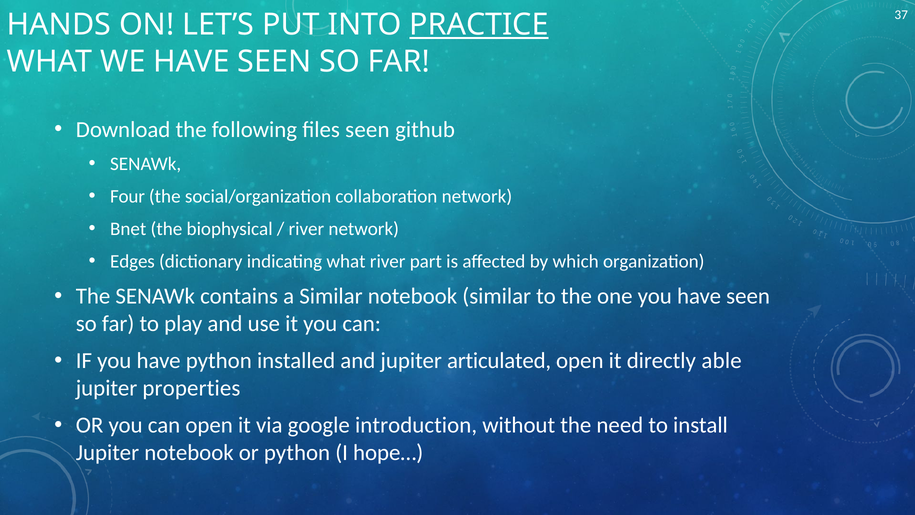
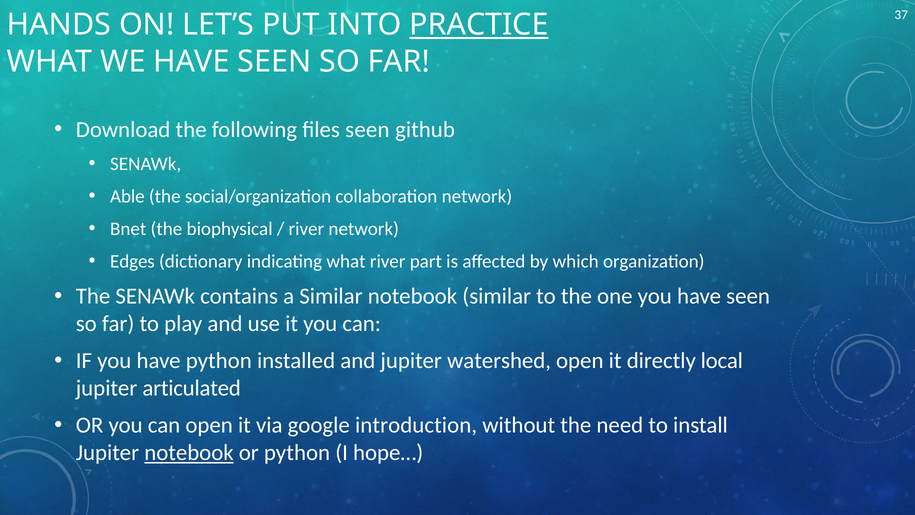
Four: Four -> Able
articulated: articulated -> watershed
able: able -> local
properties: properties -> articulated
notebook at (189, 453) underline: none -> present
